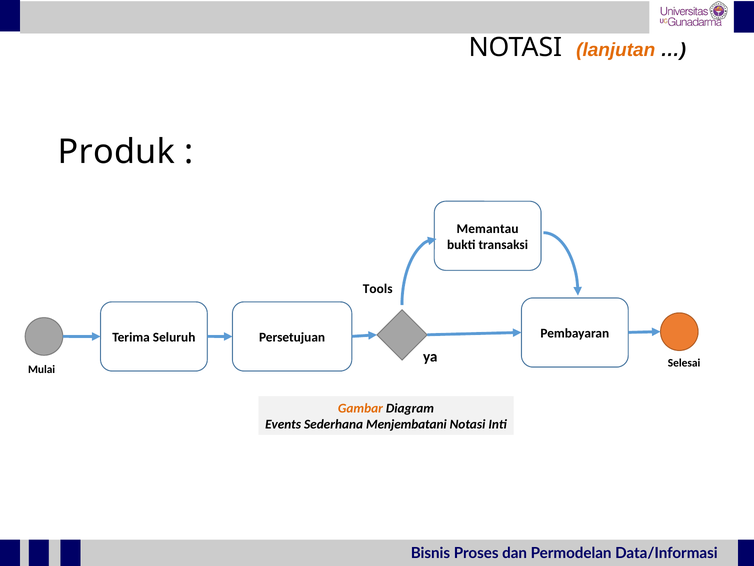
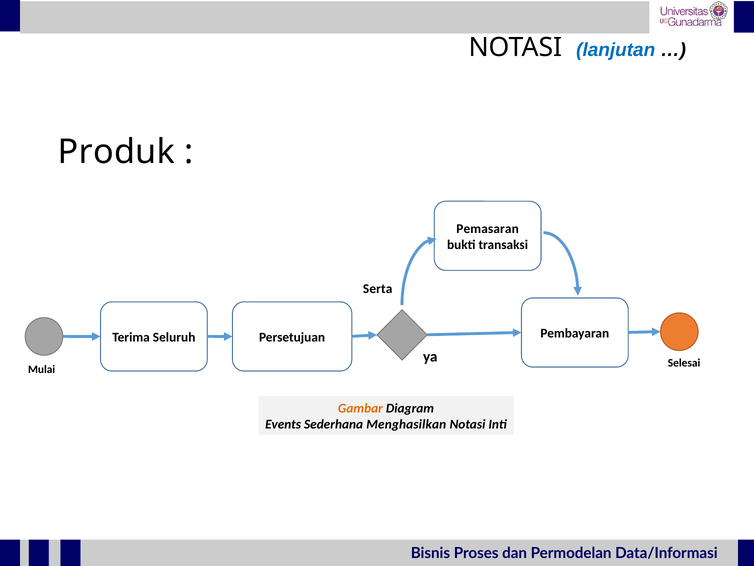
lanjutan colour: orange -> blue
Memantau: Memantau -> Pemasaran
Tools: Tools -> Serta
Menjembatani: Menjembatani -> Menghasilkan
